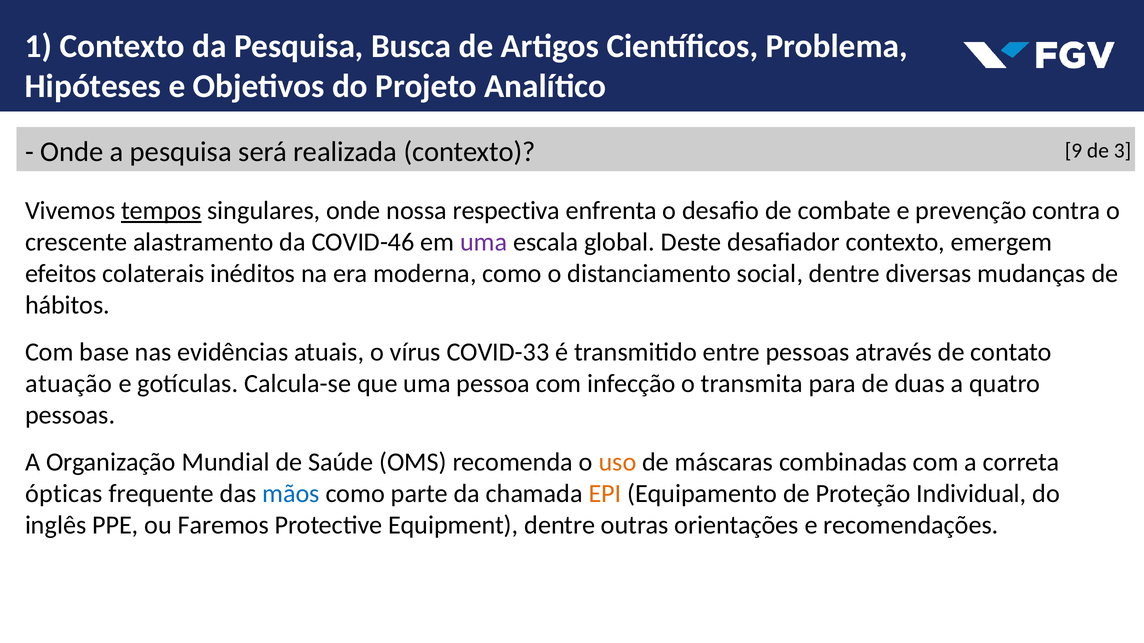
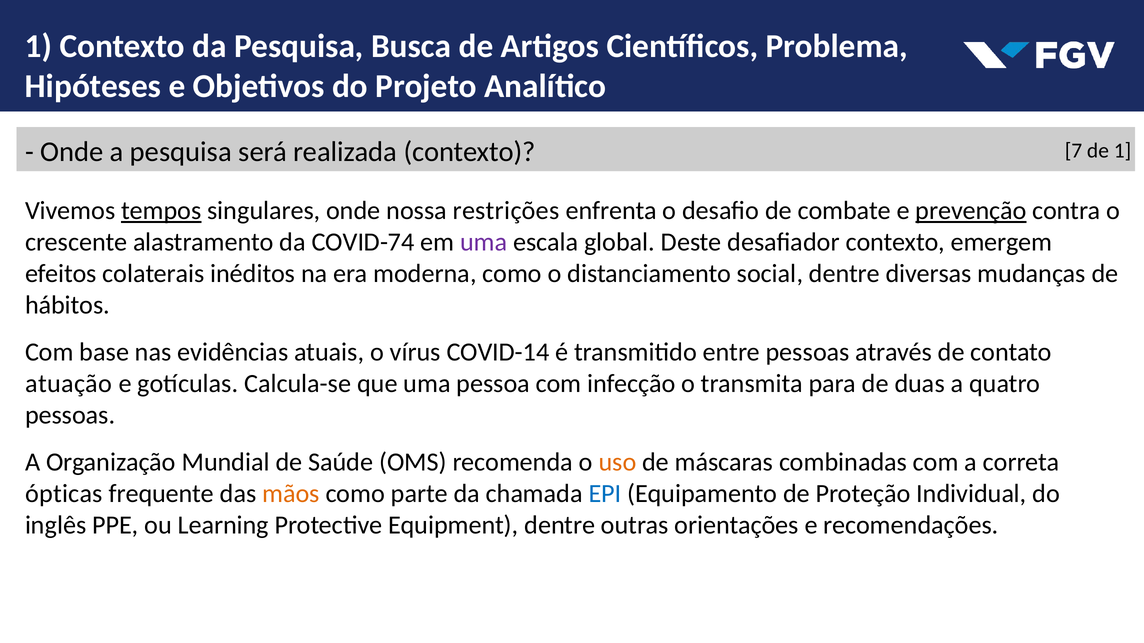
9: 9 -> 7
de 3: 3 -> 1
respectiva: respectiva -> restrições
prevenção underline: none -> present
COVID-46: COVID-46 -> COVID-74
COVID-33: COVID-33 -> COVID-14
mãos colour: blue -> orange
EPI colour: orange -> blue
Faremos: Faremos -> Learning
